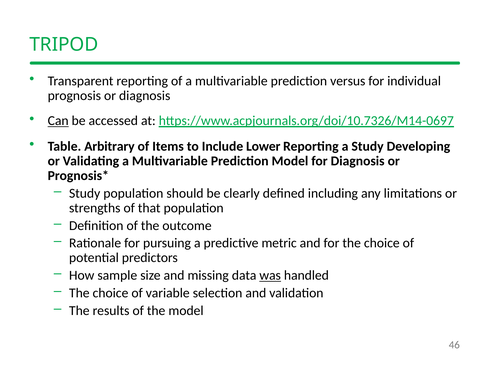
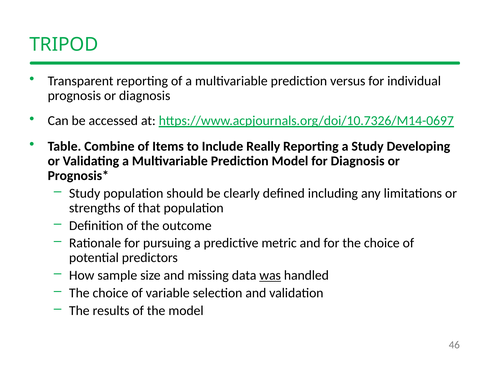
Can underline: present -> none
Arbitrary: Arbitrary -> Combine
Lower: Lower -> Really
